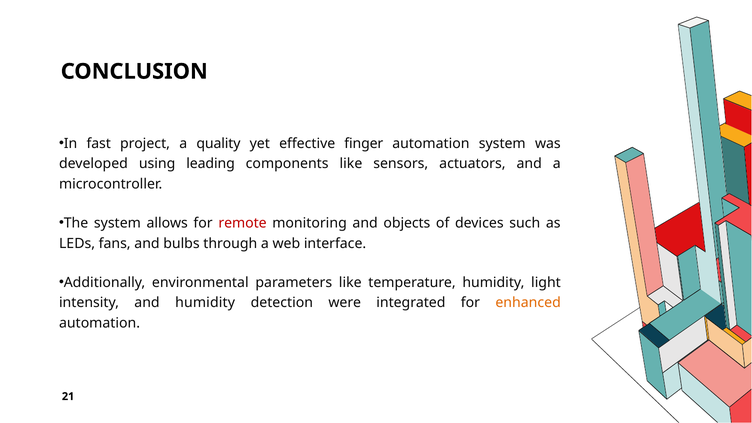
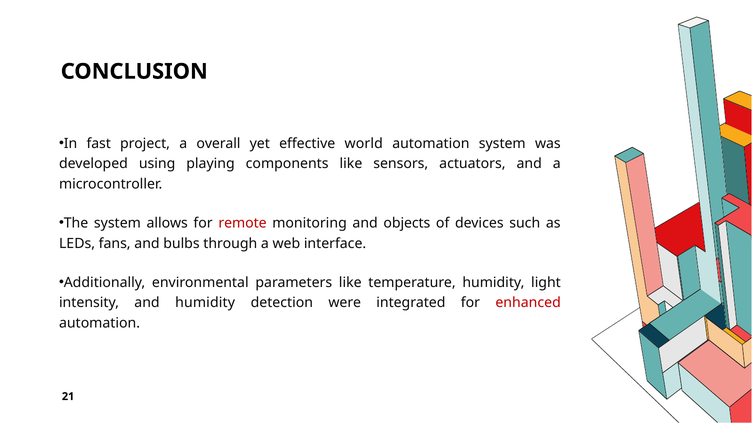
quality: quality -> overall
finger: finger -> world
leading: leading -> playing
enhanced colour: orange -> red
